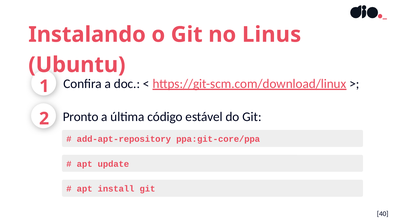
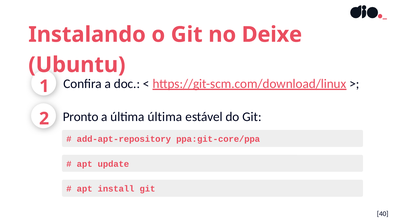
Linus: Linus -> Deixe
última código: código -> última
